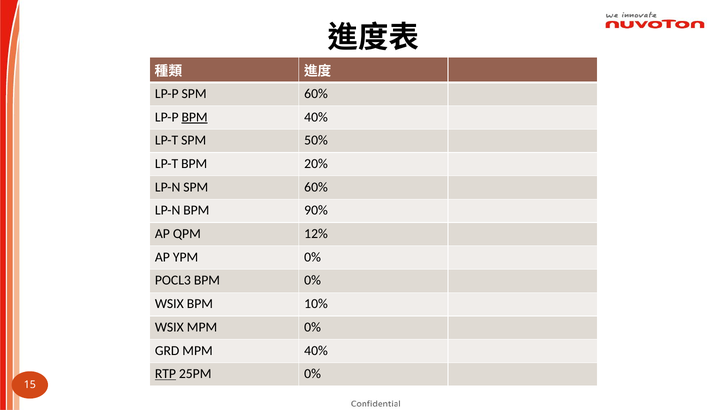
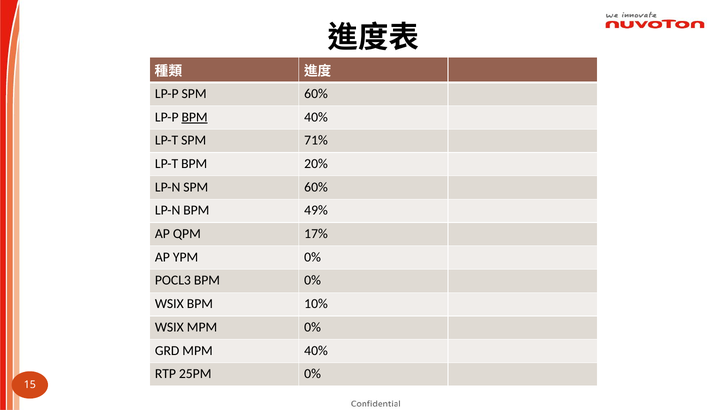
50%: 50% -> 71%
90%: 90% -> 49%
12%: 12% -> 17%
RTP underline: present -> none
